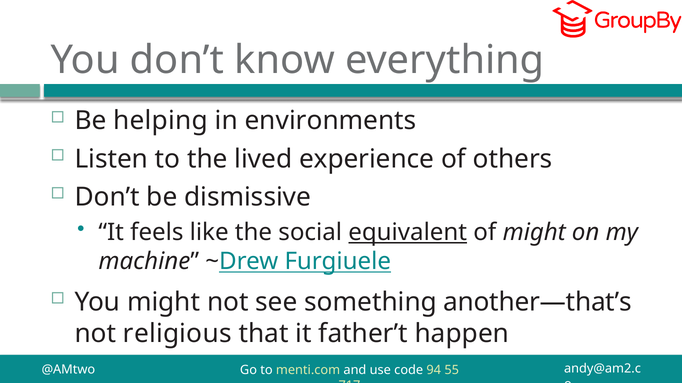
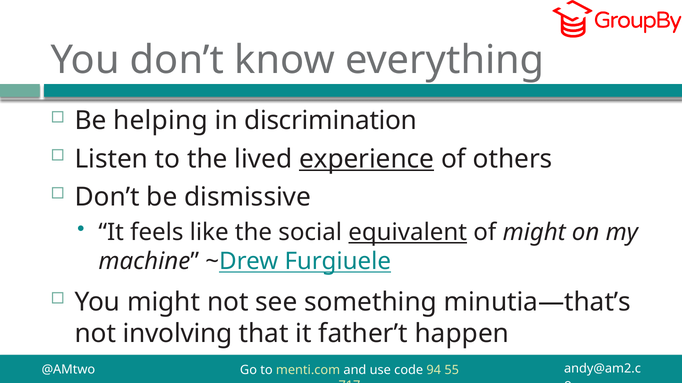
environments: environments -> discrimination
experience underline: none -> present
another—that’s: another—that’s -> minutia—that’s
religious: religious -> involving
